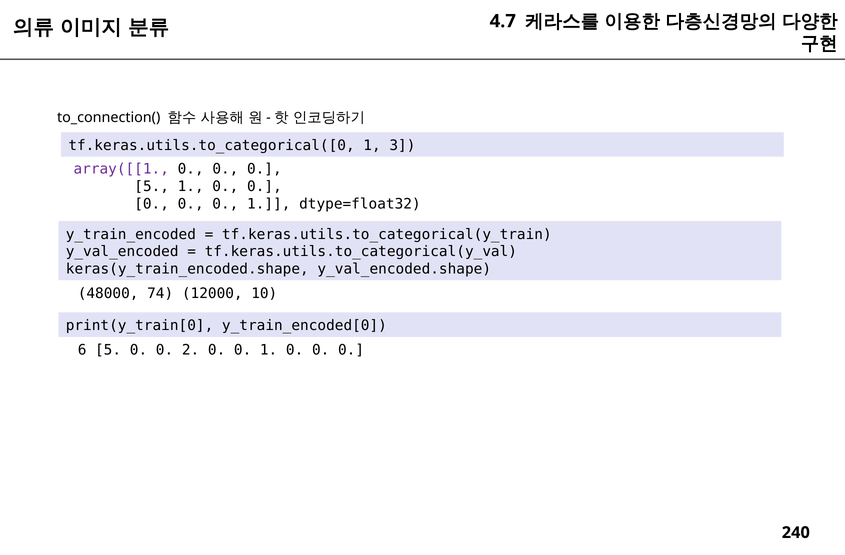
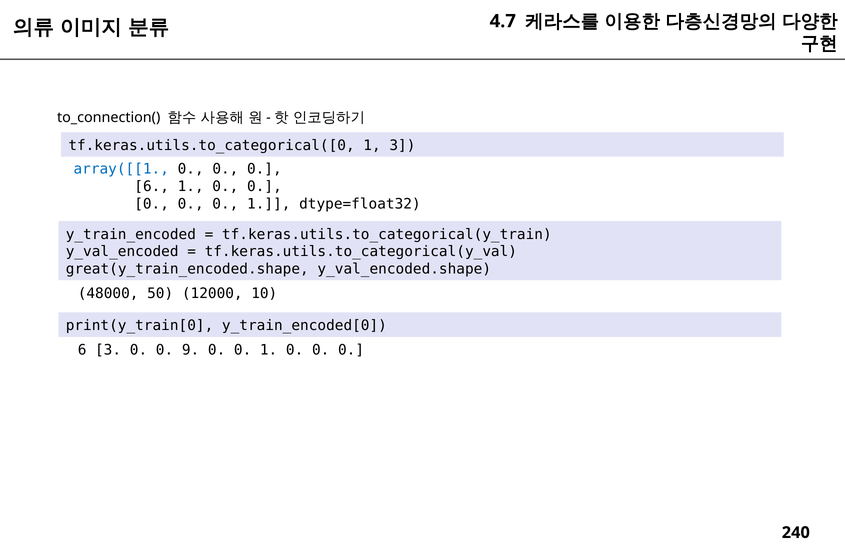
array([[1 colour: purple -> blue
5 at (152, 187): 5 -> 6
keras(y_train_encoded.shape: keras(y_train_encoded.shape -> great(y_train_encoded.shape
74: 74 -> 50
6 5: 5 -> 3
2: 2 -> 9
